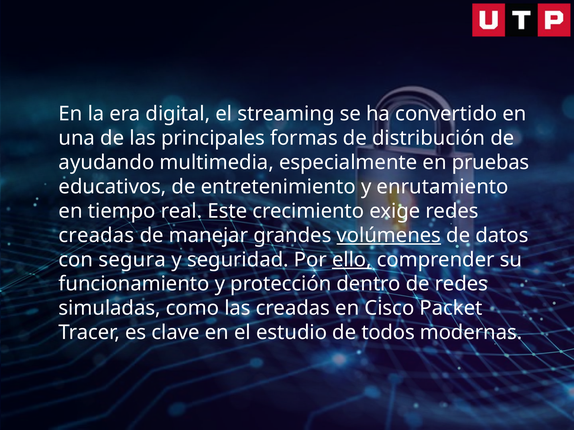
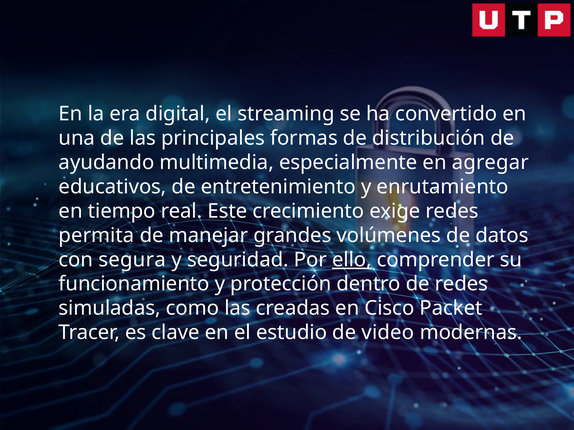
pruebas: pruebas -> agregar
creadas at (96, 236): creadas -> permita
volúmenes underline: present -> none
todos: todos -> video
